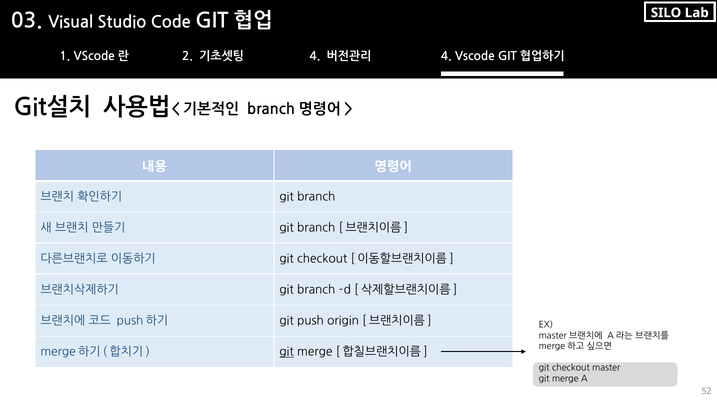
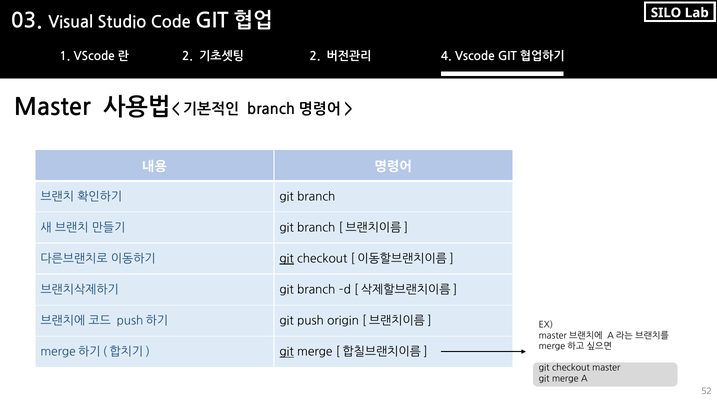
4 at (315, 56): 4 -> 2
Git설치 at (52, 107): Git설치 -> Master
git at (287, 259) underline: none -> present
